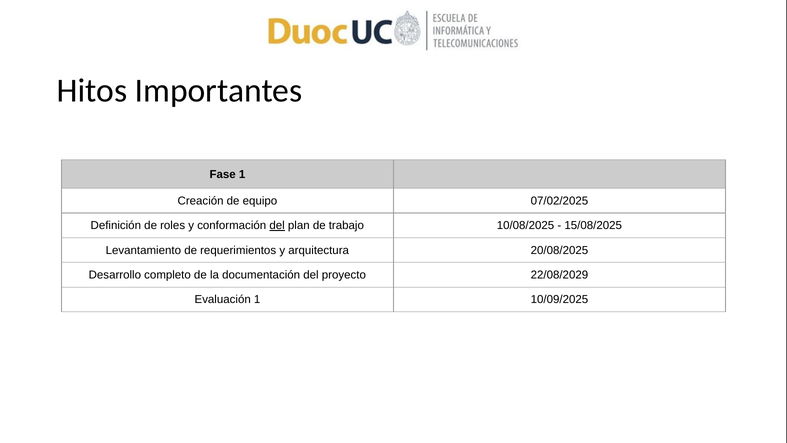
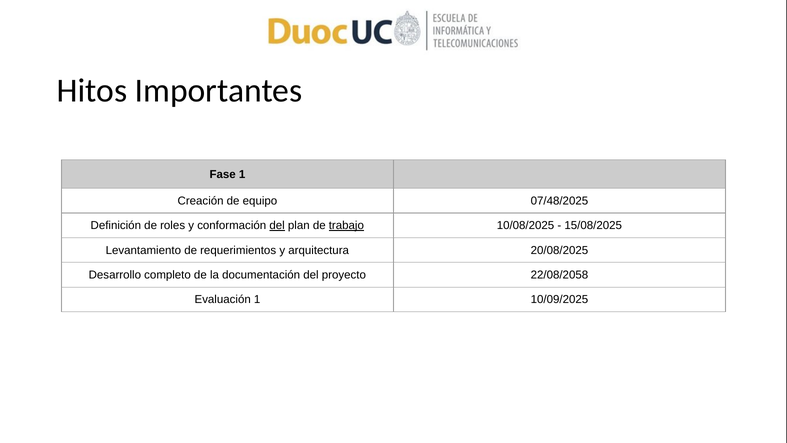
07/02/2025: 07/02/2025 -> 07/48/2025
trabajo underline: none -> present
22/08/2029: 22/08/2029 -> 22/08/2058
